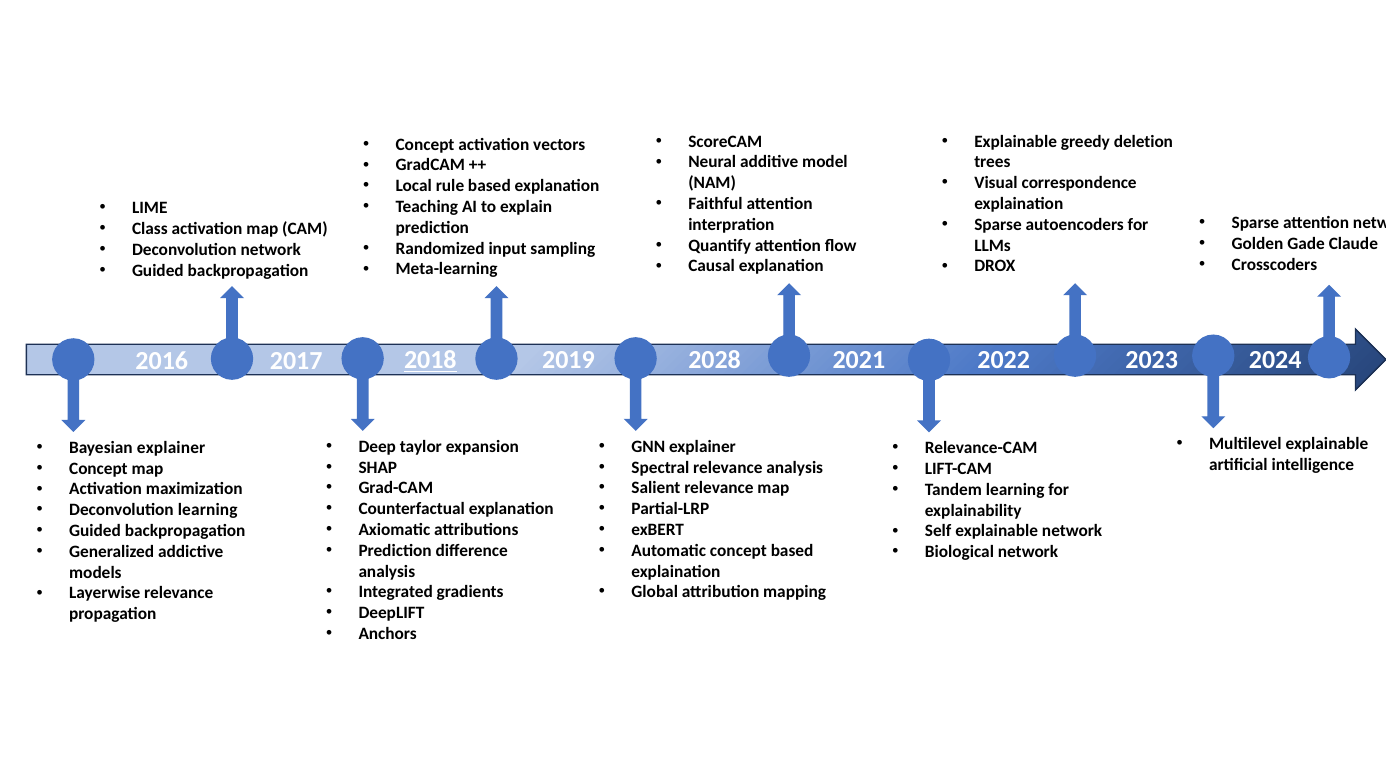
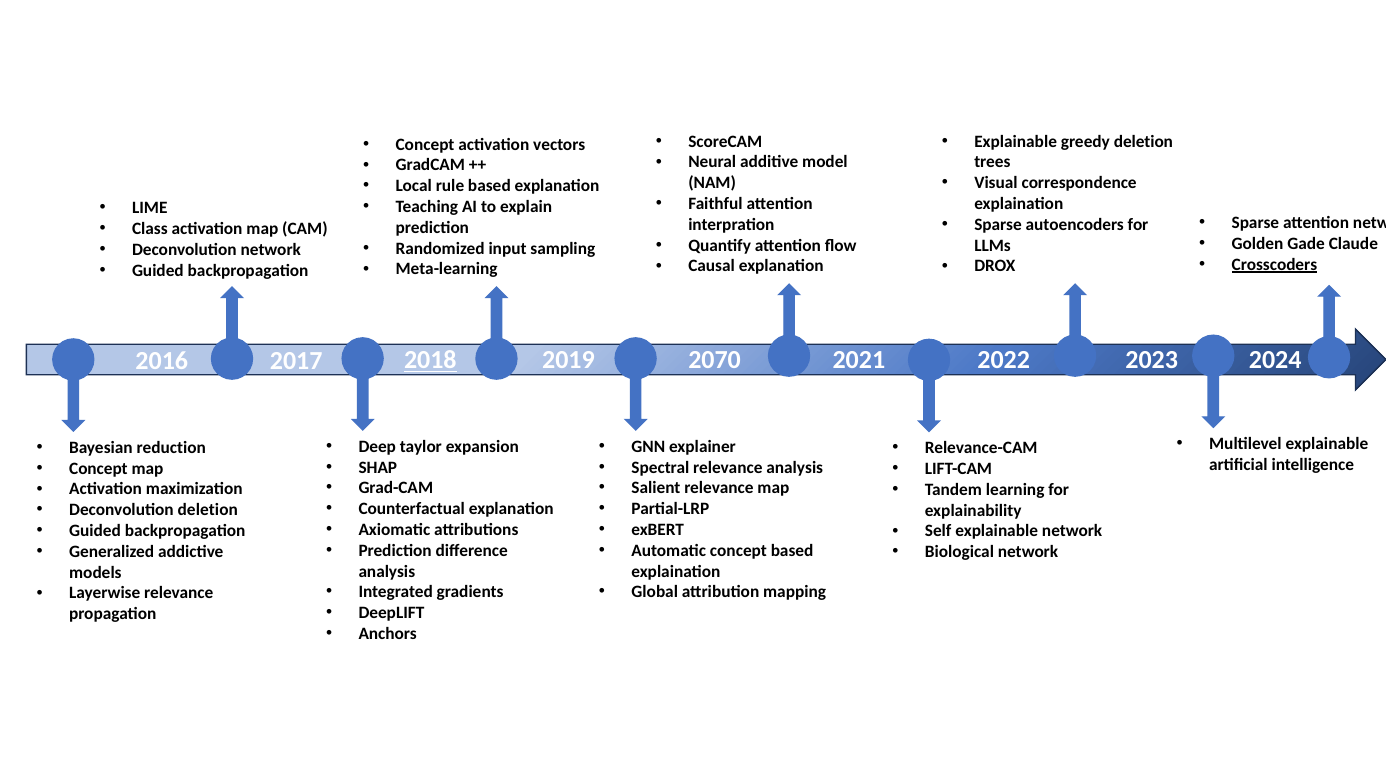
Crosscoders underline: none -> present
2028: 2028 -> 2070
Bayesian explainer: explainer -> reduction
Deconvolution learning: learning -> deletion
